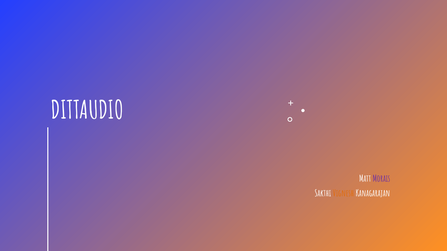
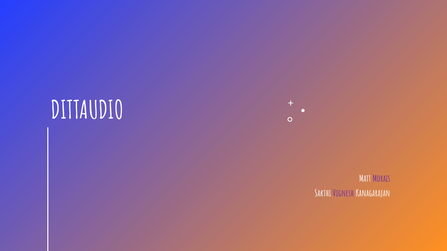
Vignesh colour: orange -> purple
